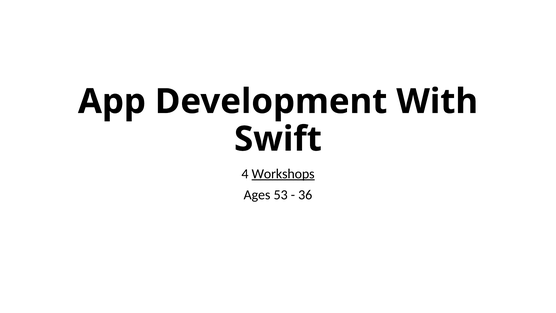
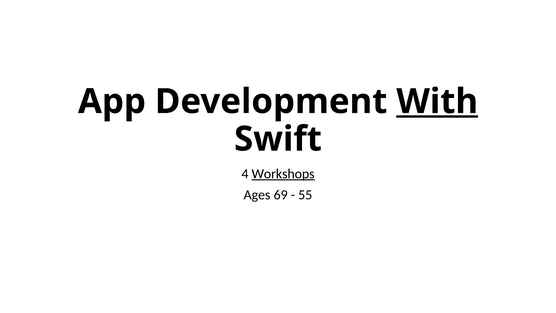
With underline: none -> present
53: 53 -> 69
36: 36 -> 55
